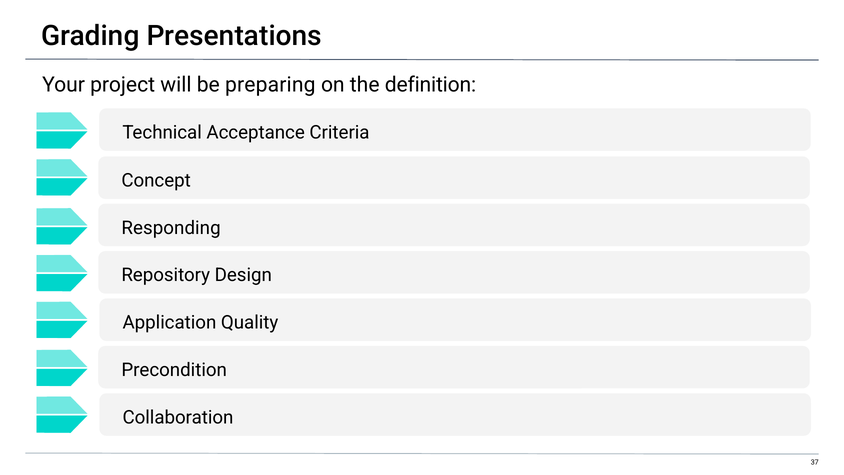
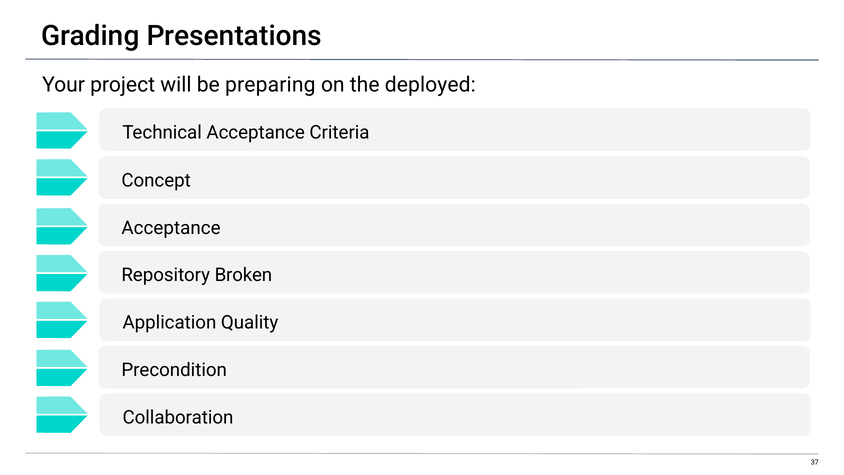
definition: definition -> deployed
Responding at (171, 228): Responding -> Acceptance
Design: Design -> Broken
